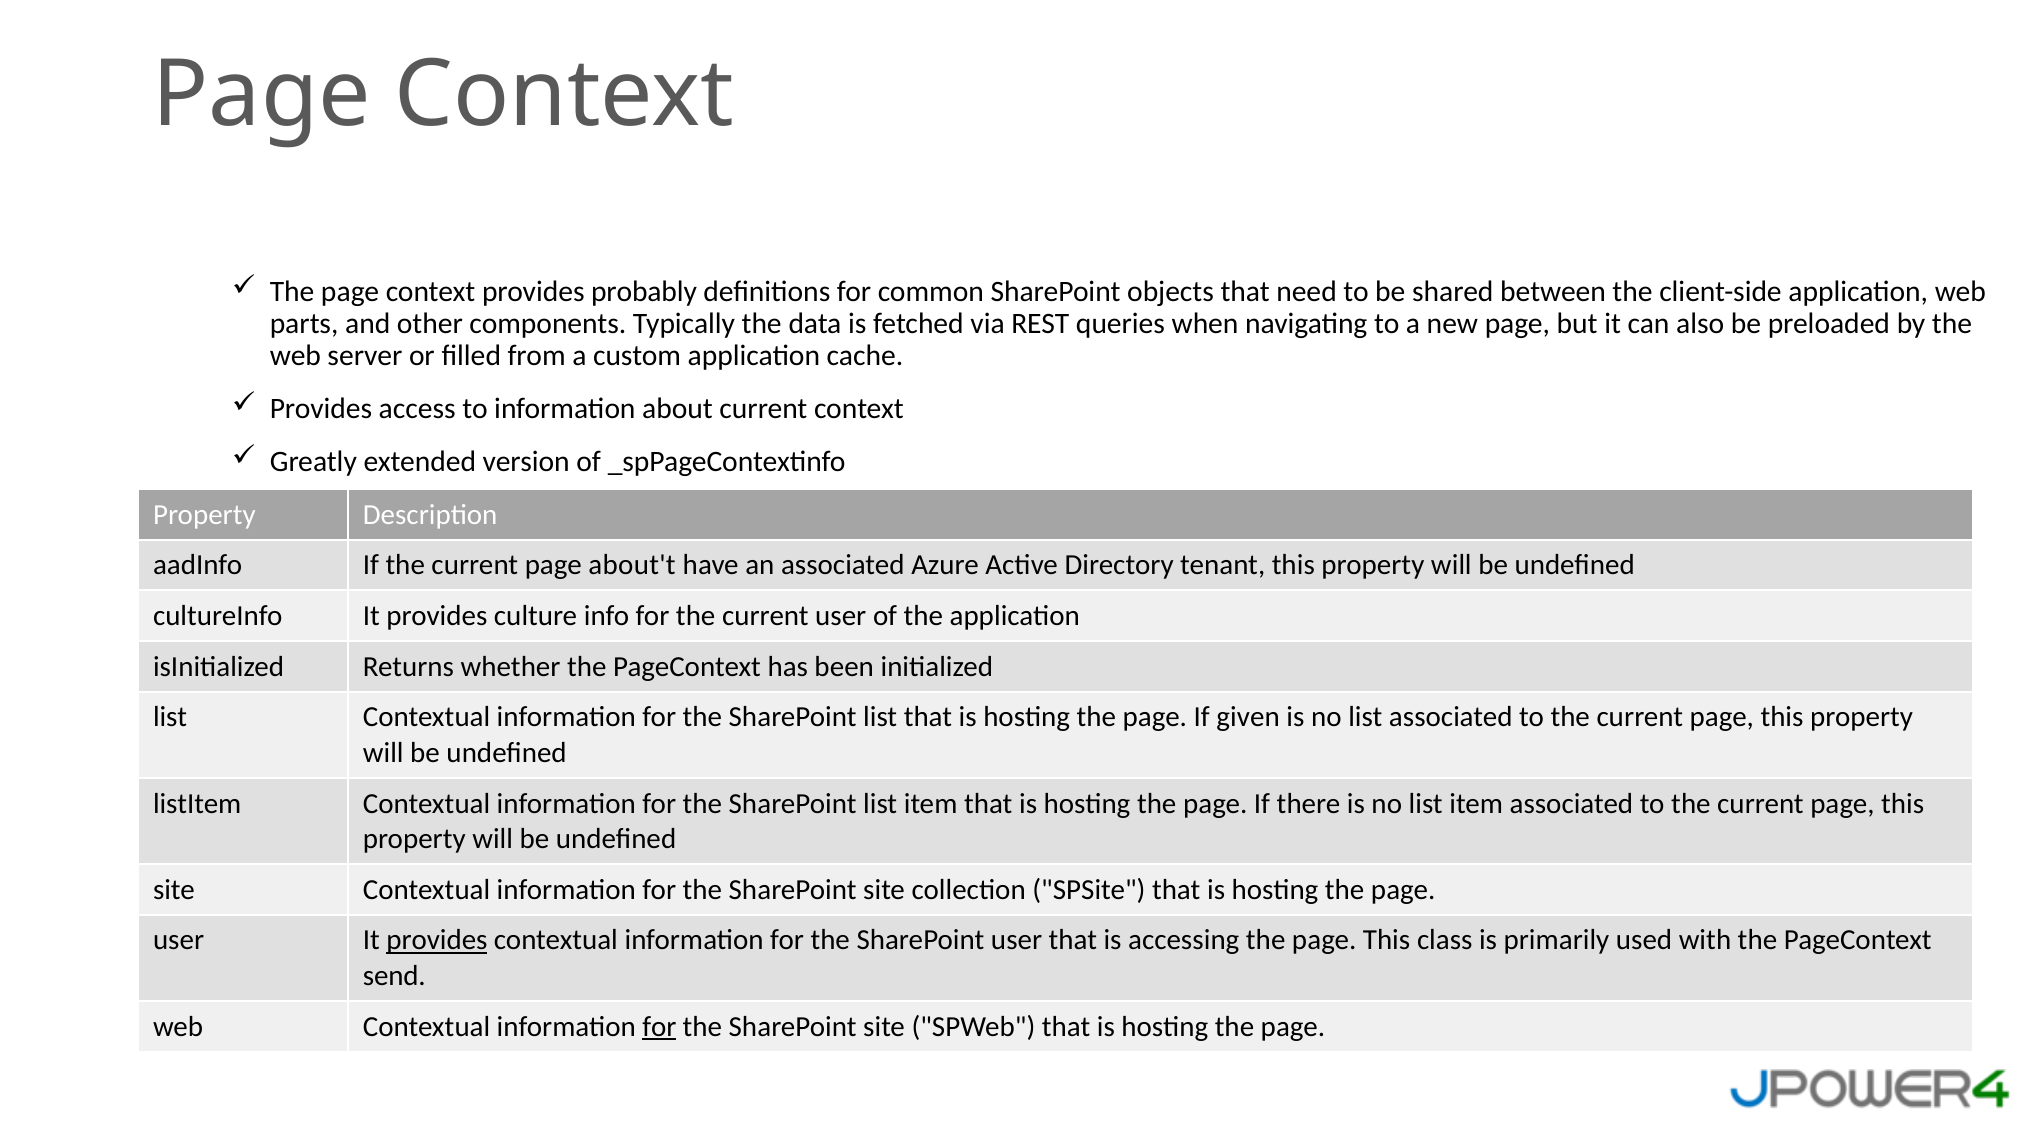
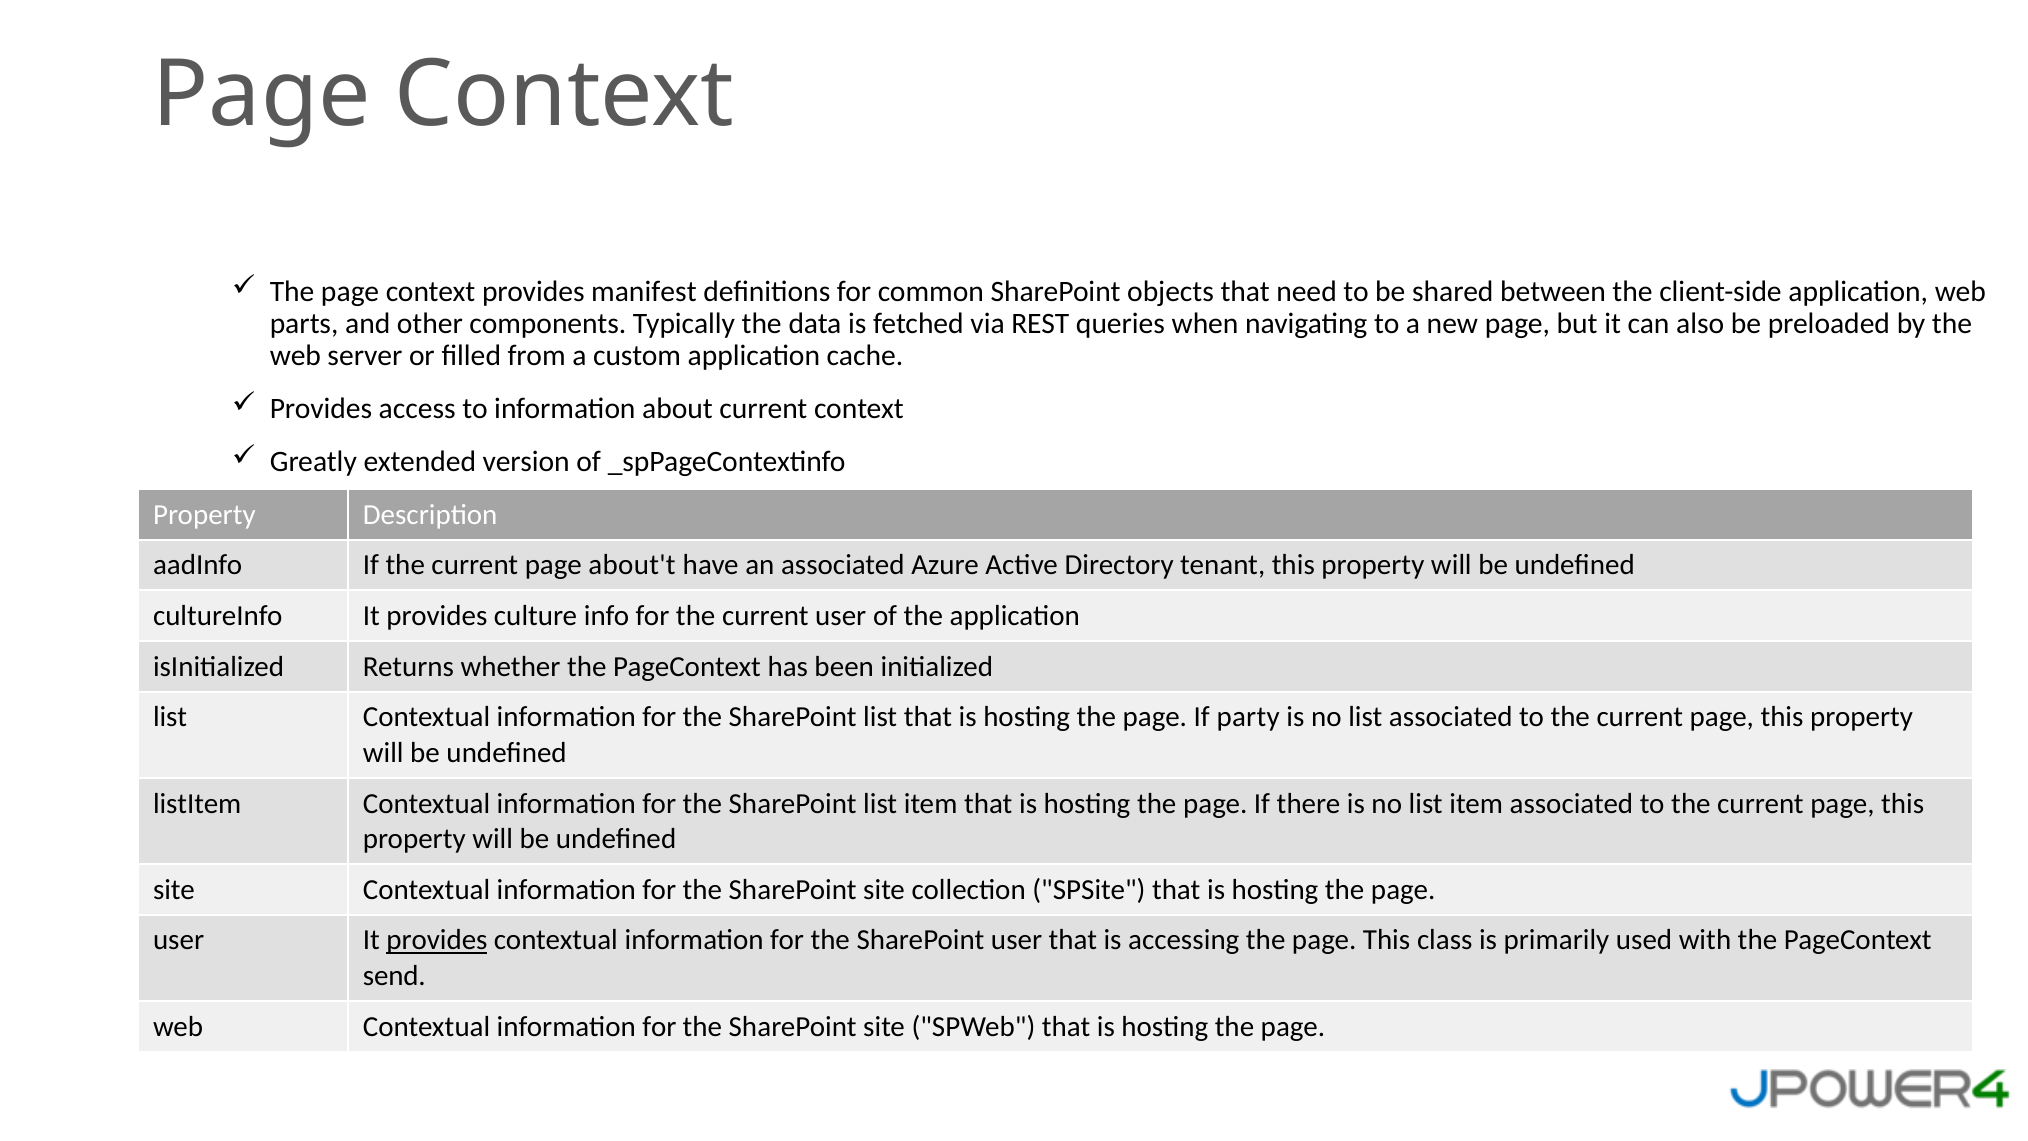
probably: probably -> manifest
given: given -> party
for at (659, 1026) underline: present -> none
